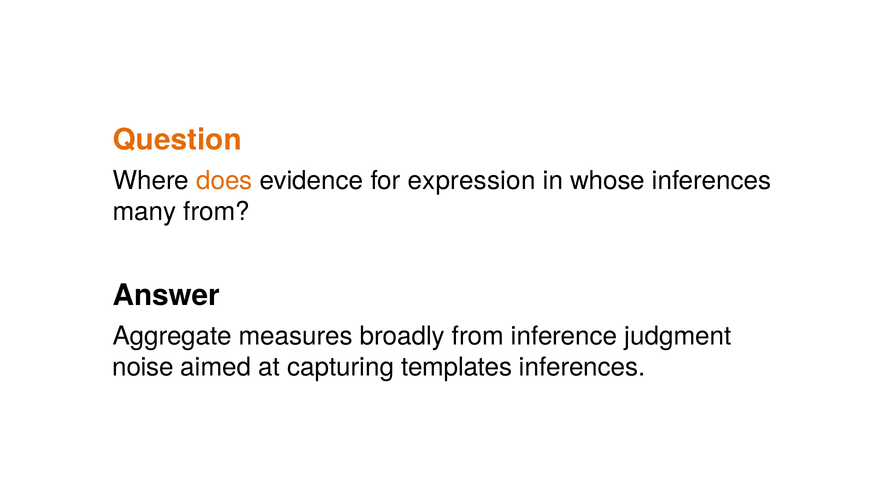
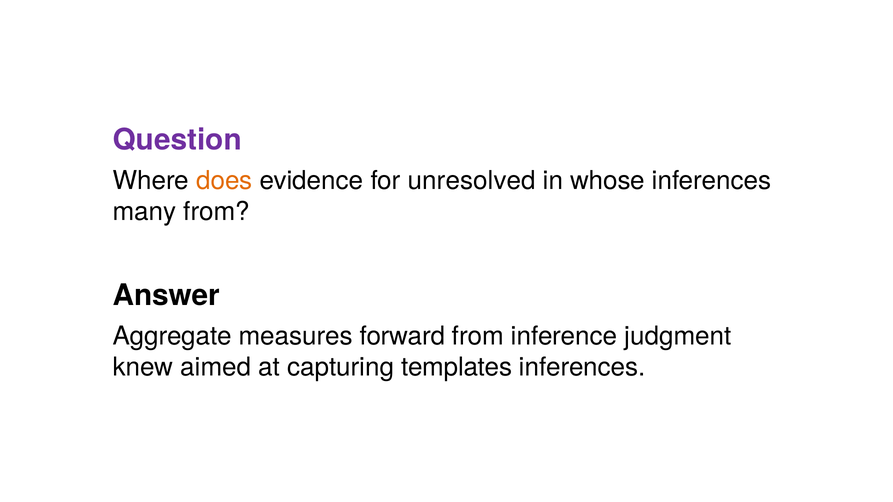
Question colour: orange -> purple
expression: expression -> unresolved
broadly: broadly -> forward
noise: noise -> knew
